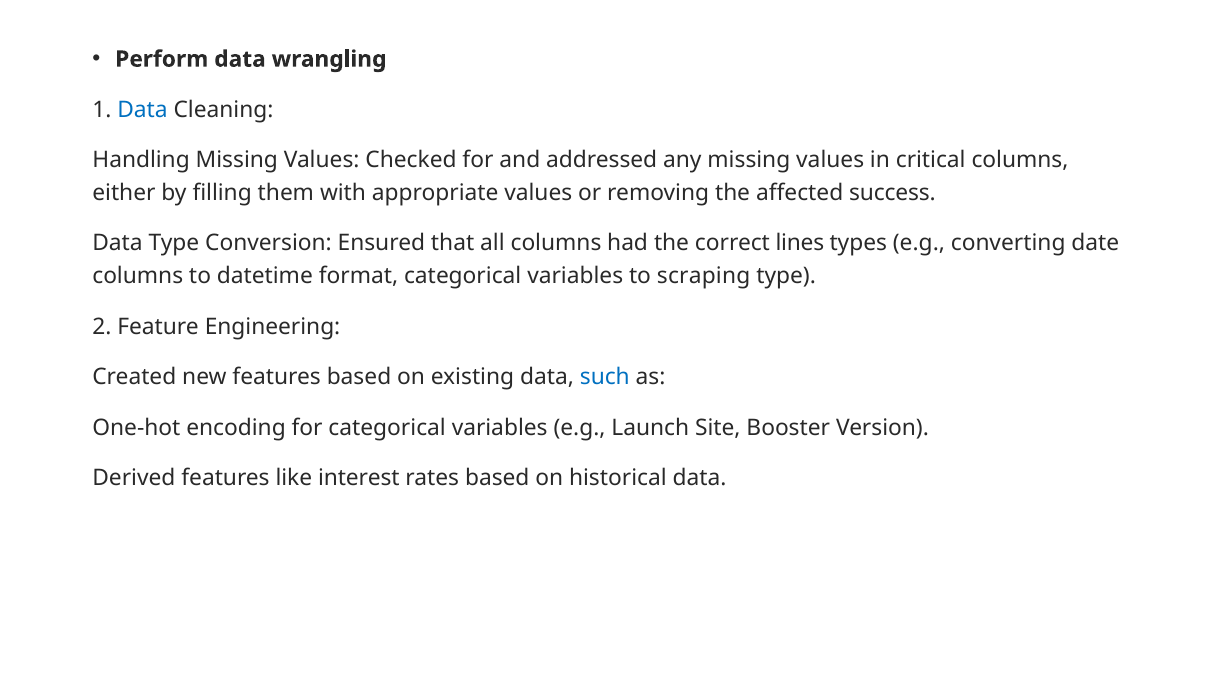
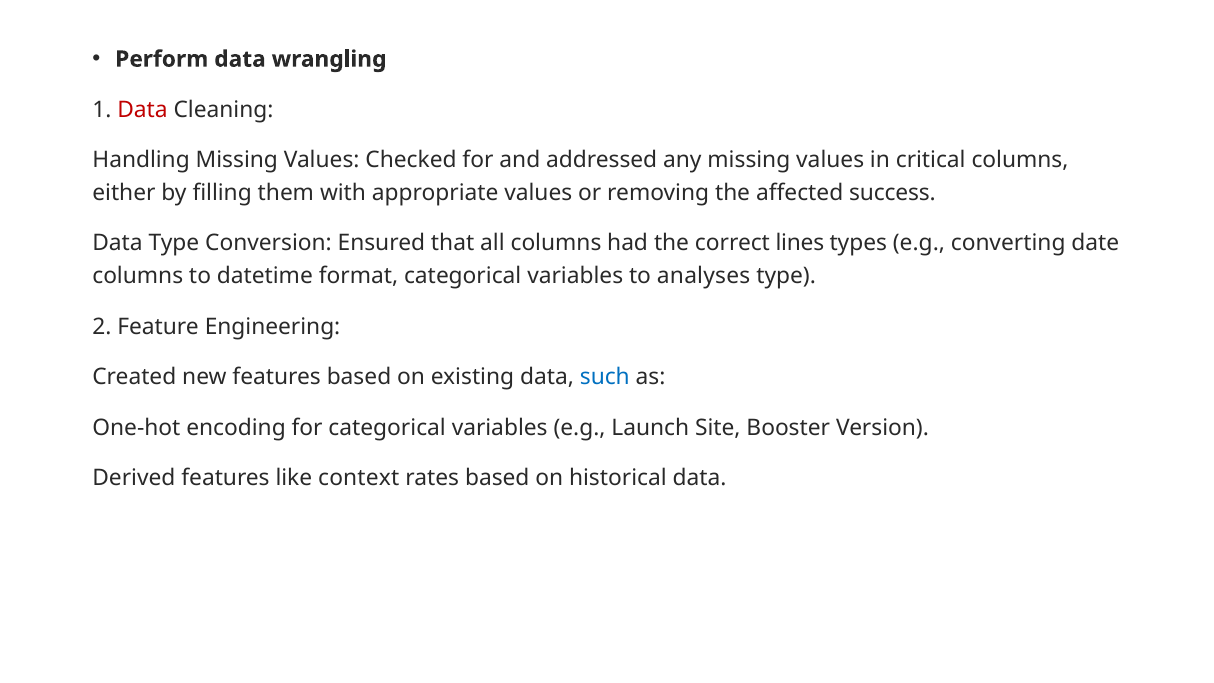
Data at (143, 110) colour: blue -> red
scraping: scraping -> analyses
interest: interest -> context
